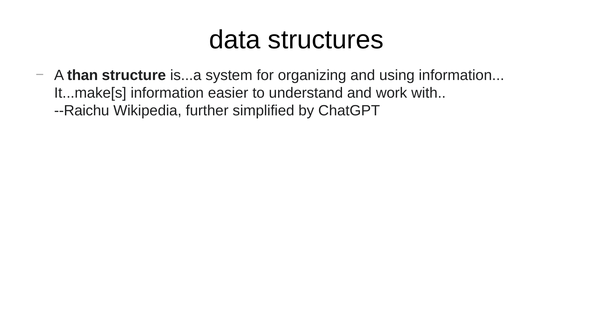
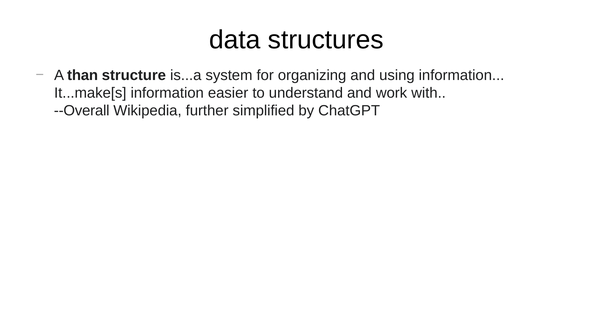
--Raichu: --Raichu -> --Overall
